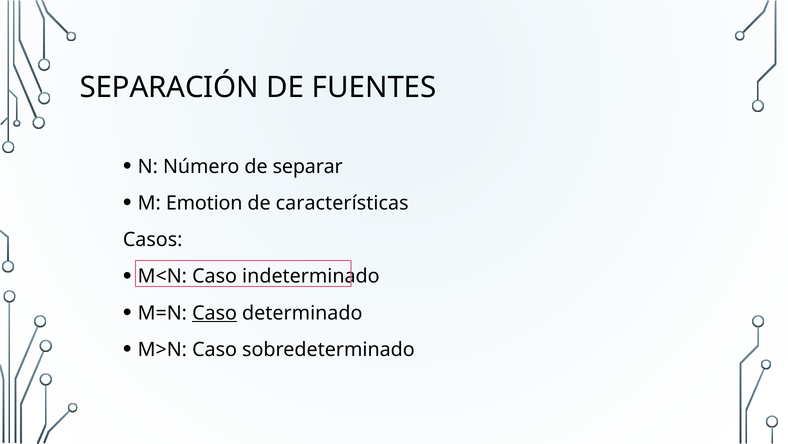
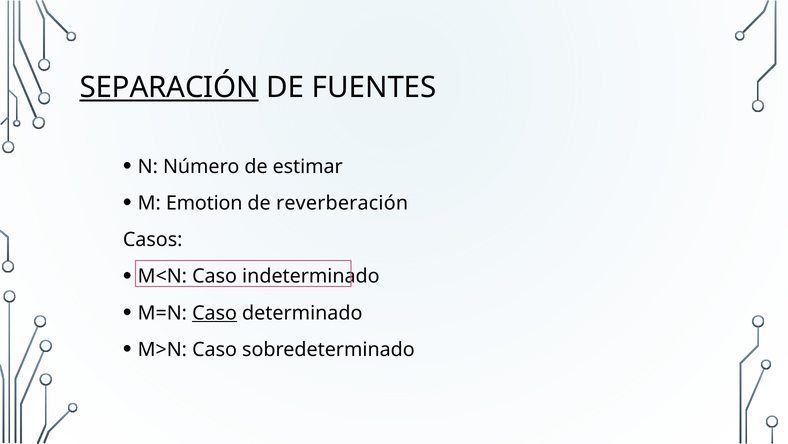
SEPARACIÓN underline: none -> present
separar: separar -> estimar
características: características -> reverberación
